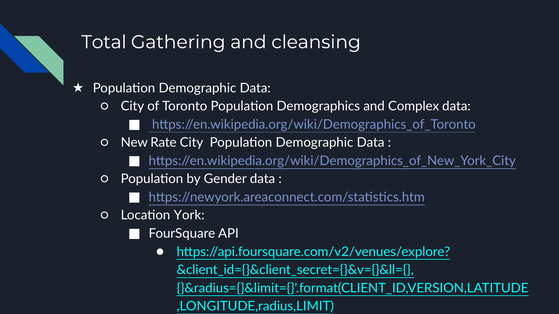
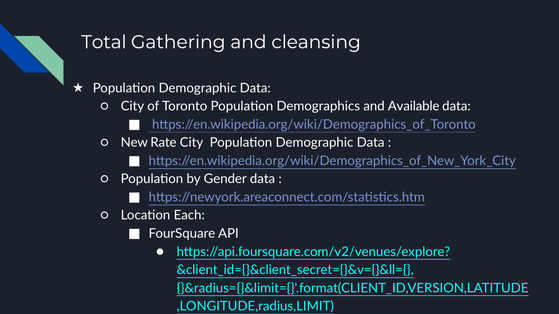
Complex: Complex -> Available
York: York -> Each
